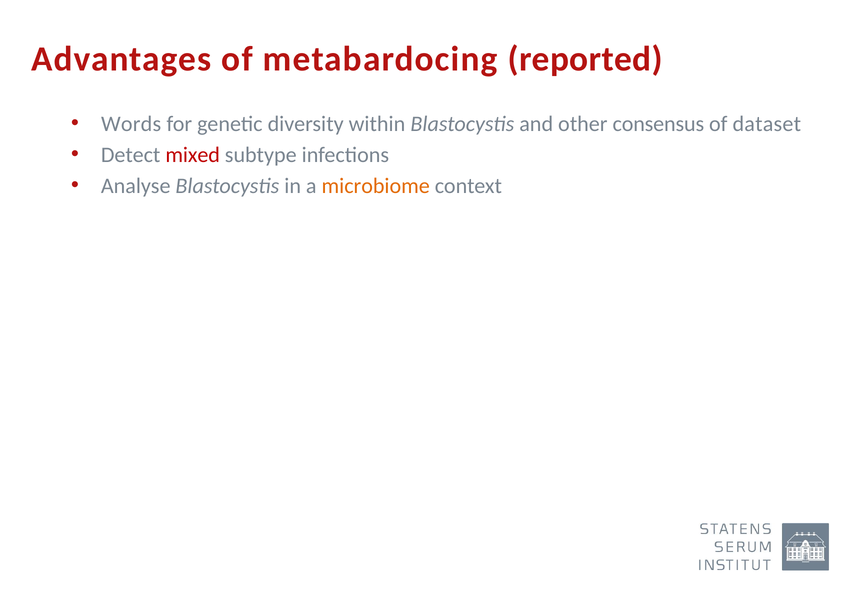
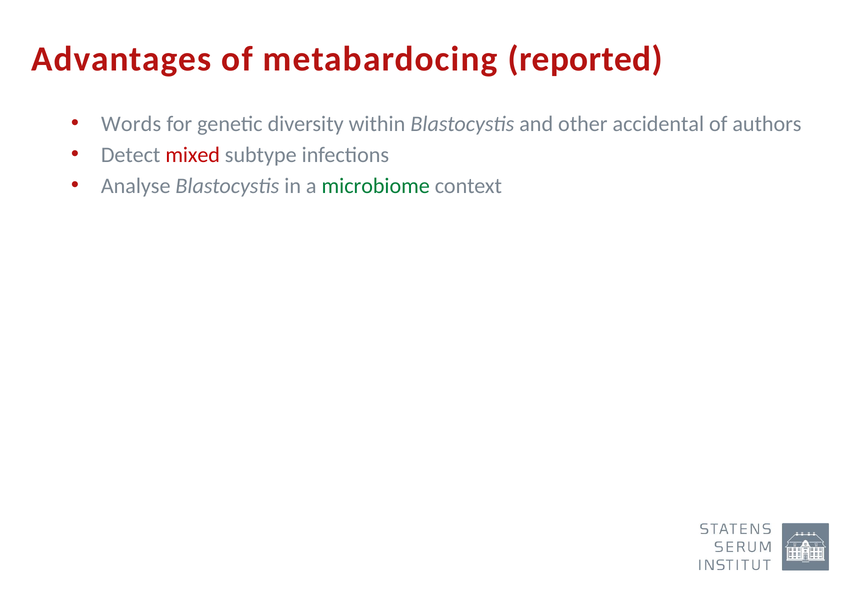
consensus: consensus -> accidental
dataset: dataset -> authors
microbiome colour: orange -> green
